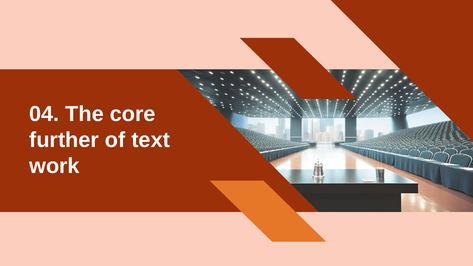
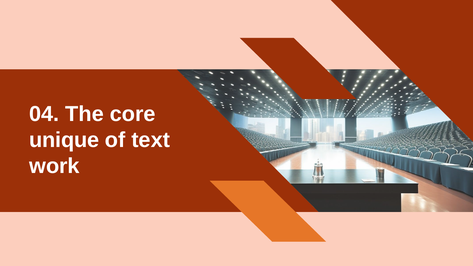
further: further -> unique
